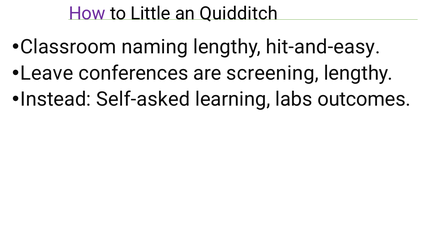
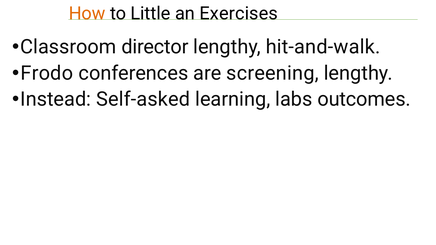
How colour: purple -> orange
Quidditch: Quidditch -> Exercises
naming: naming -> director
hit-and-easy: hit-and-easy -> hit-and-walk
Leave: Leave -> Frodo
